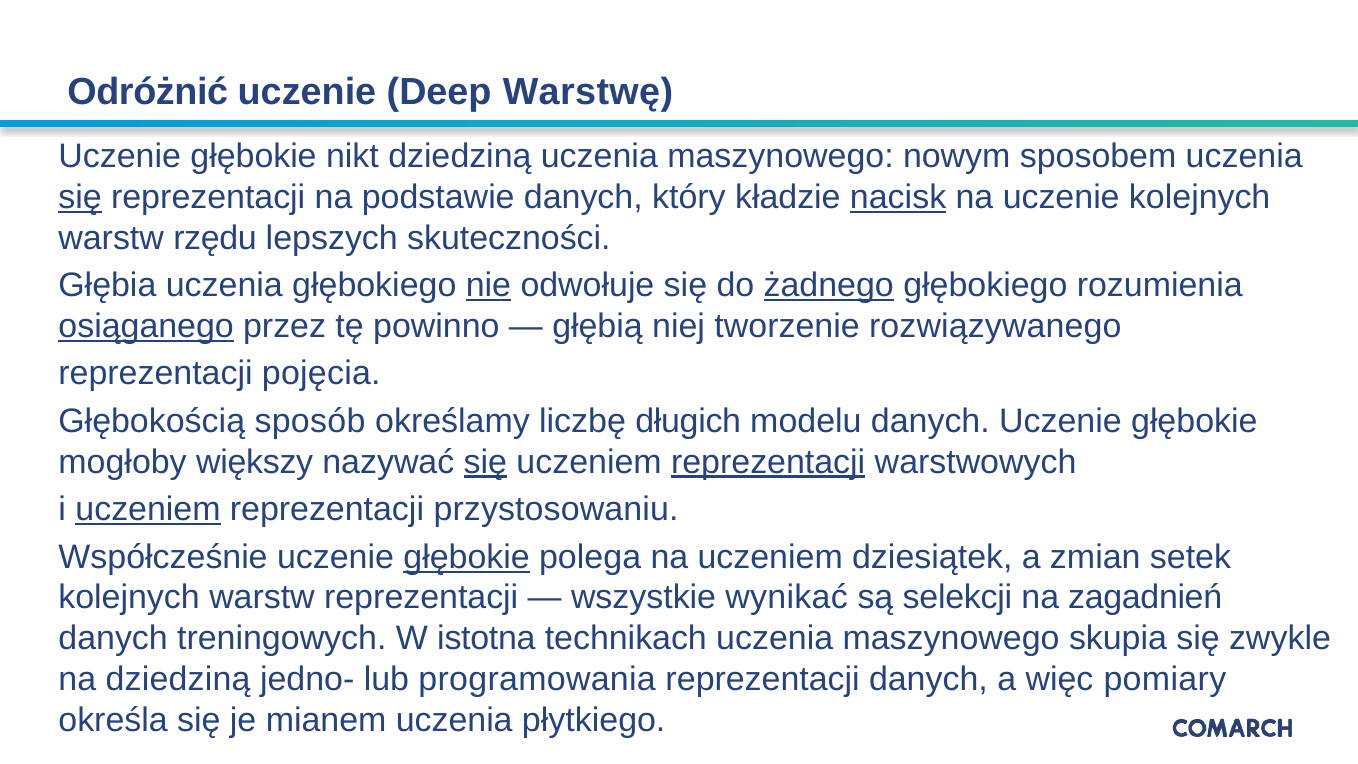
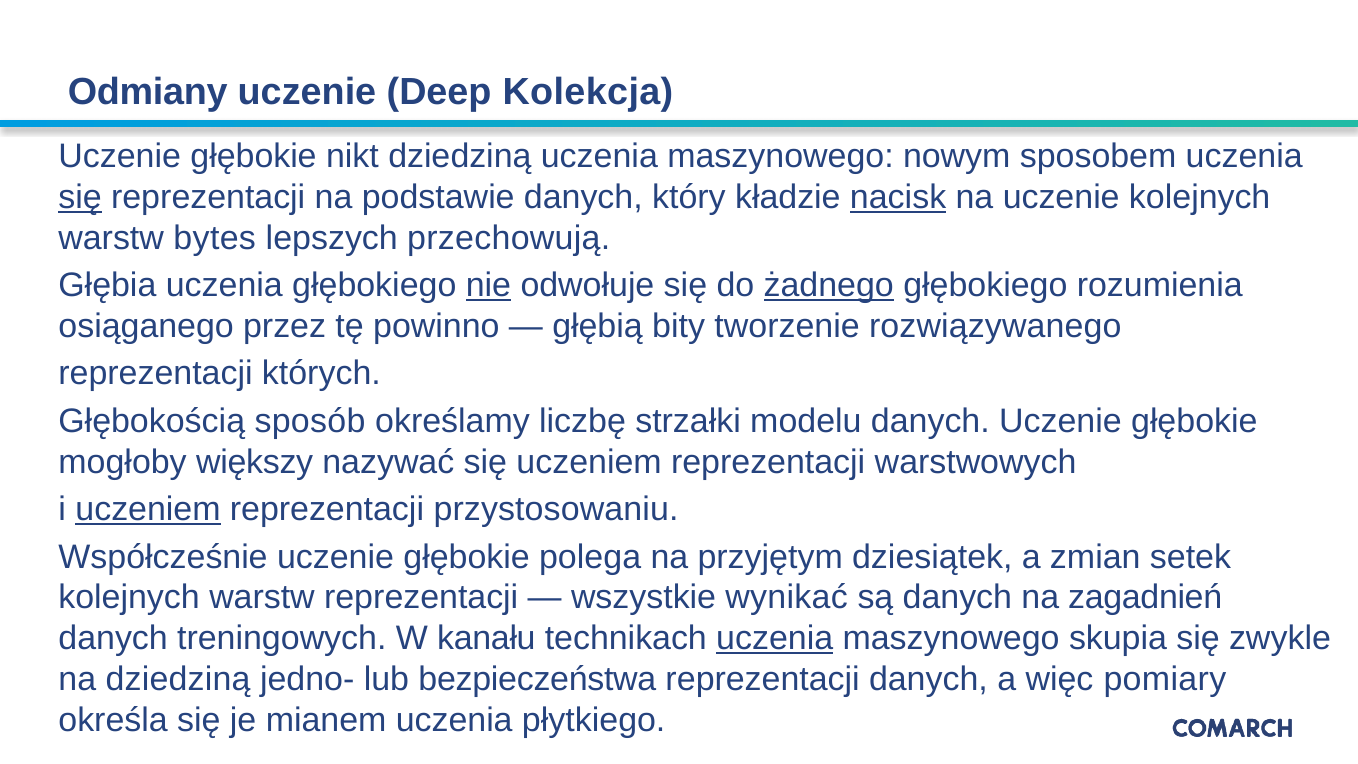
Odróżnić: Odróżnić -> Odmiany
Warstwę: Warstwę -> Kolekcja
rzędu: rzędu -> bytes
skuteczności: skuteczności -> przechowują
osiąganego underline: present -> none
niej: niej -> bity
pojęcia: pojęcia -> których
długich: długich -> strzałki
się at (485, 462) underline: present -> none
reprezentacji at (768, 462) underline: present -> none
głębokie at (467, 557) underline: present -> none
na uczeniem: uczeniem -> przyjętym
są selekcji: selekcji -> danych
istotna: istotna -> kanału
uczenia at (775, 638) underline: none -> present
programowania: programowania -> bezpieczeństwa
